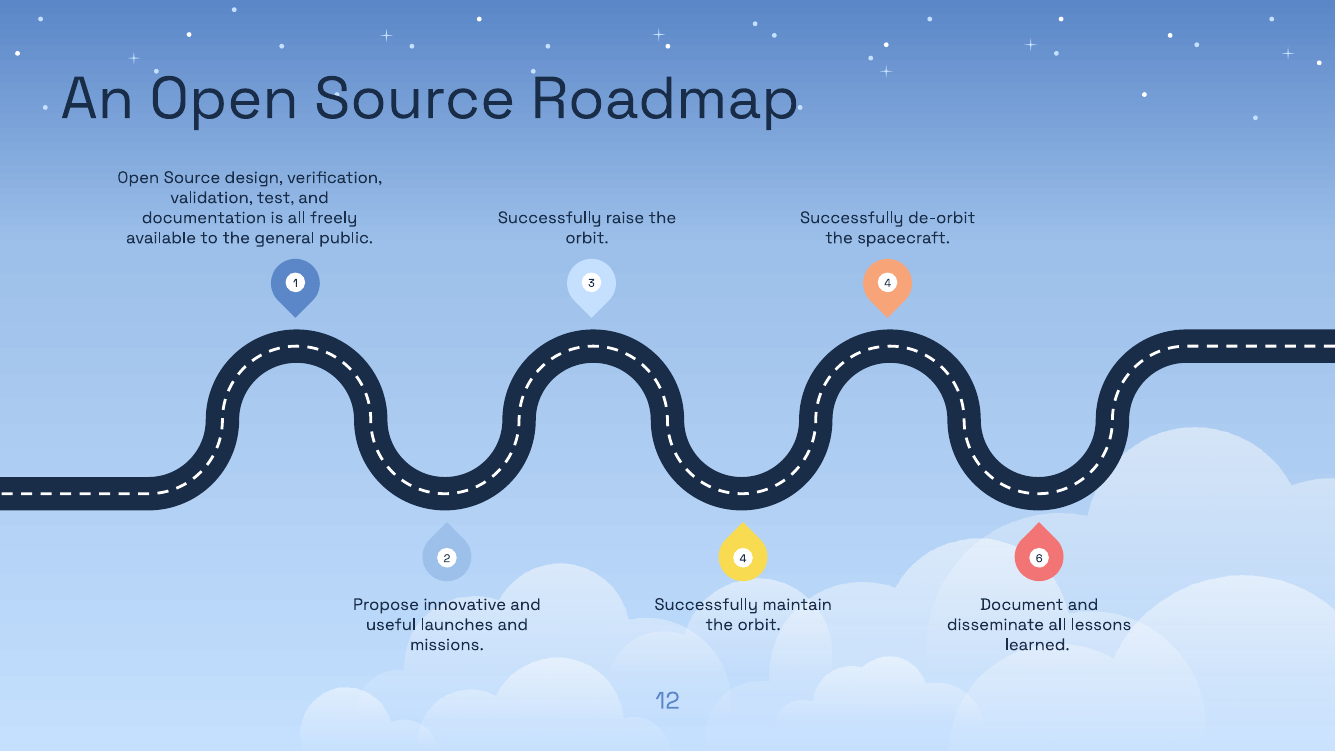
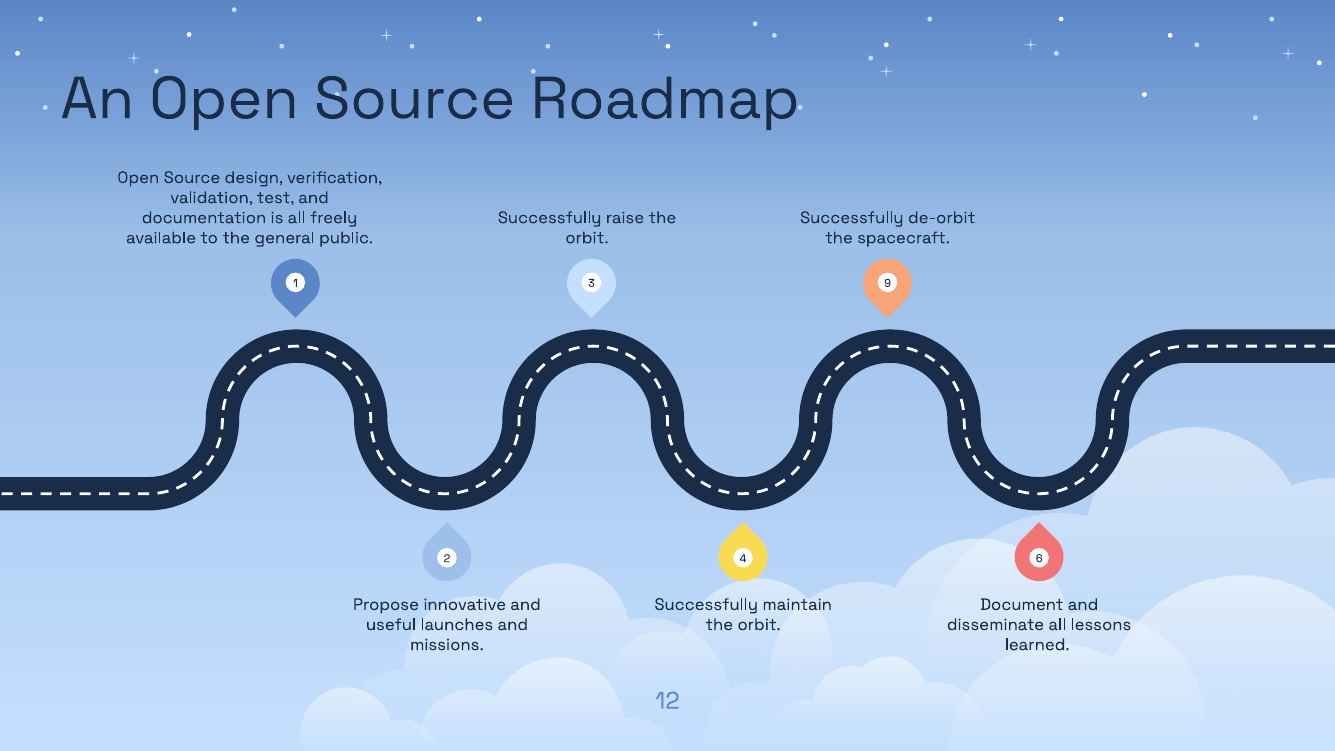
3 4: 4 -> 9
